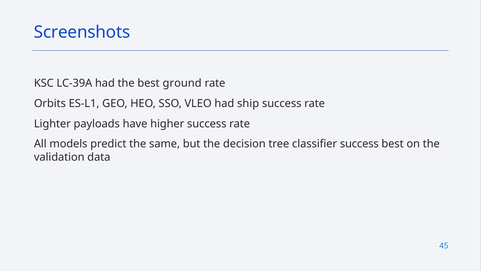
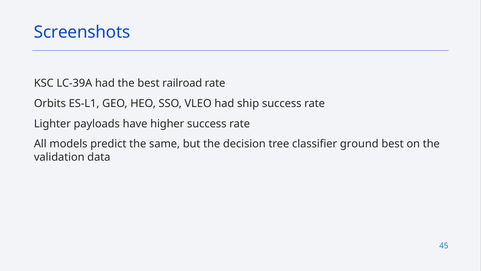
ground: ground -> railroad
classifier success: success -> ground
